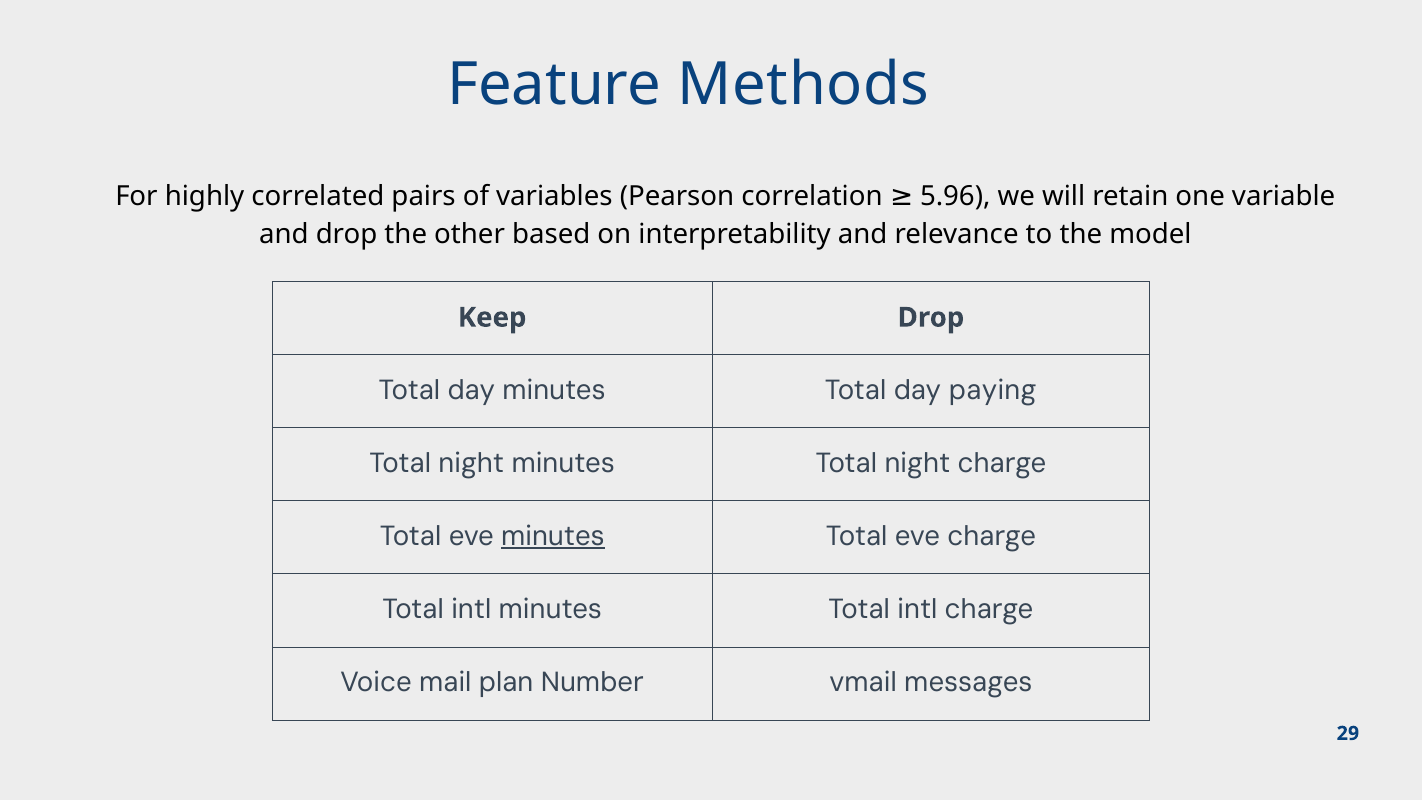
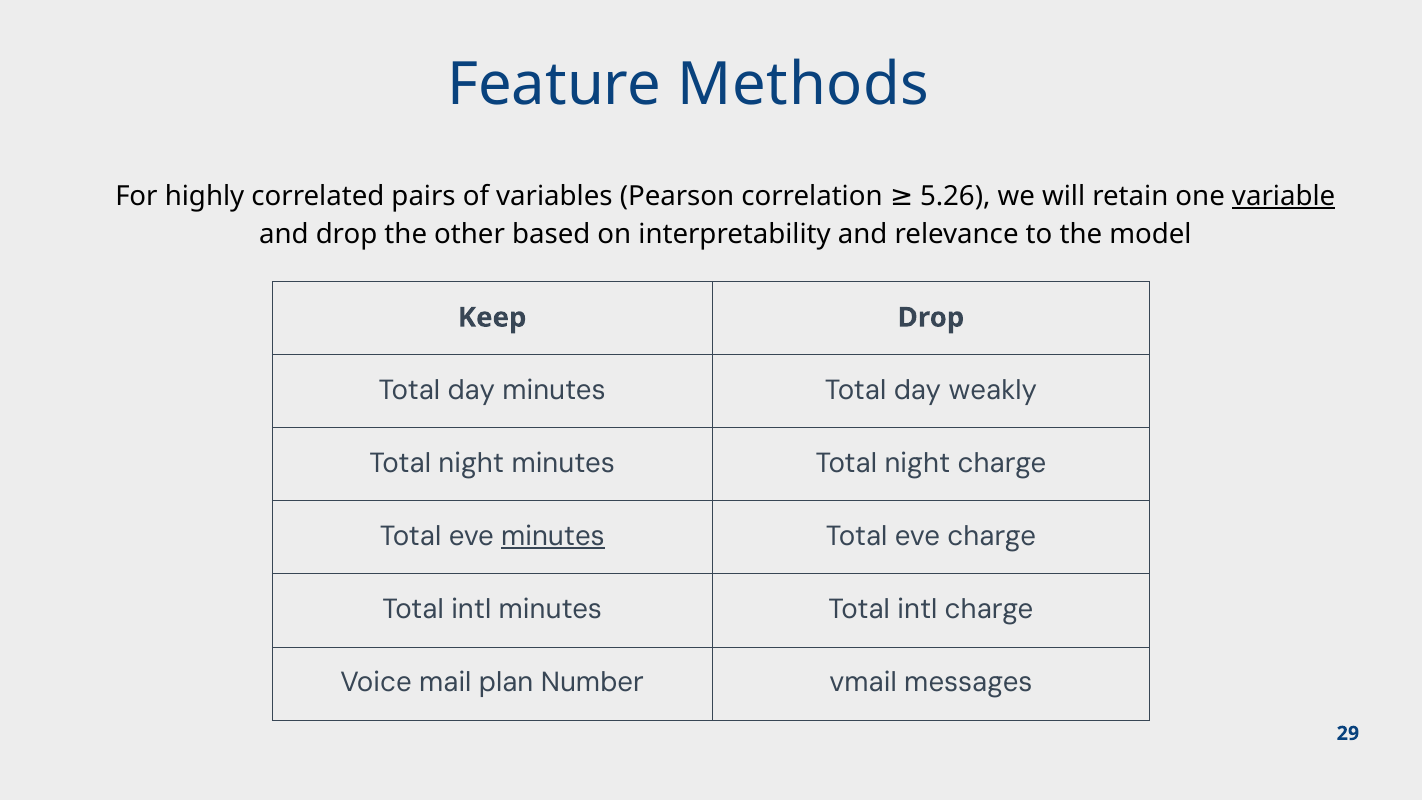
5.96: 5.96 -> 5.26
variable underline: none -> present
paying: paying -> weakly
